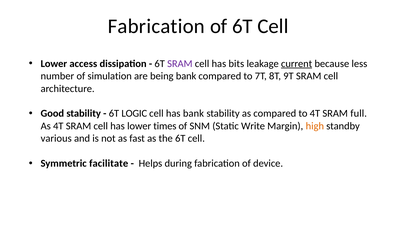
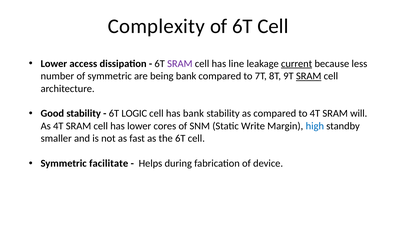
Fabrication at (156, 26): Fabrication -> Complexity
bits: bits -> line
of simulation: simulation -> symmetric
SRAM at (309, 76) underline: none -> present
full: full -> will
times: times -> cores
high colour: orange -> blue
various: various -> smaller
